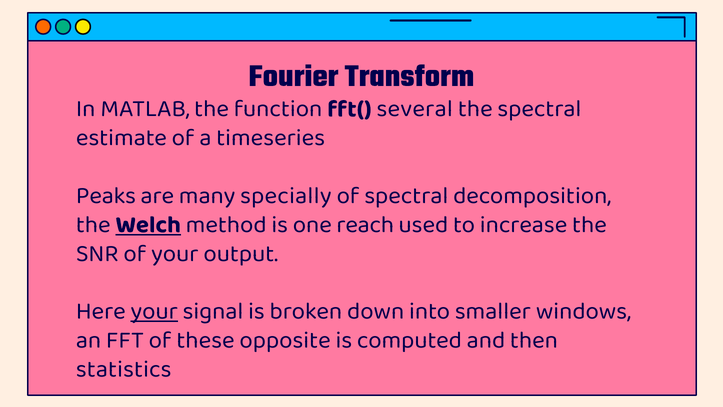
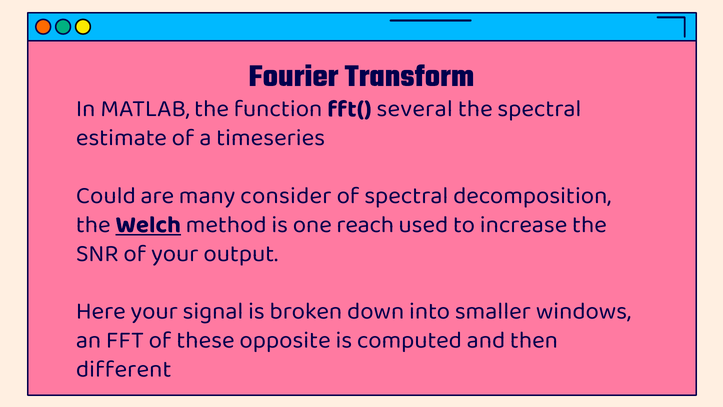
Peaks: Peaks -> Could
specially: specially -> consider
your at (154, 311) underline: present -> none
statistics: statistics -> different
